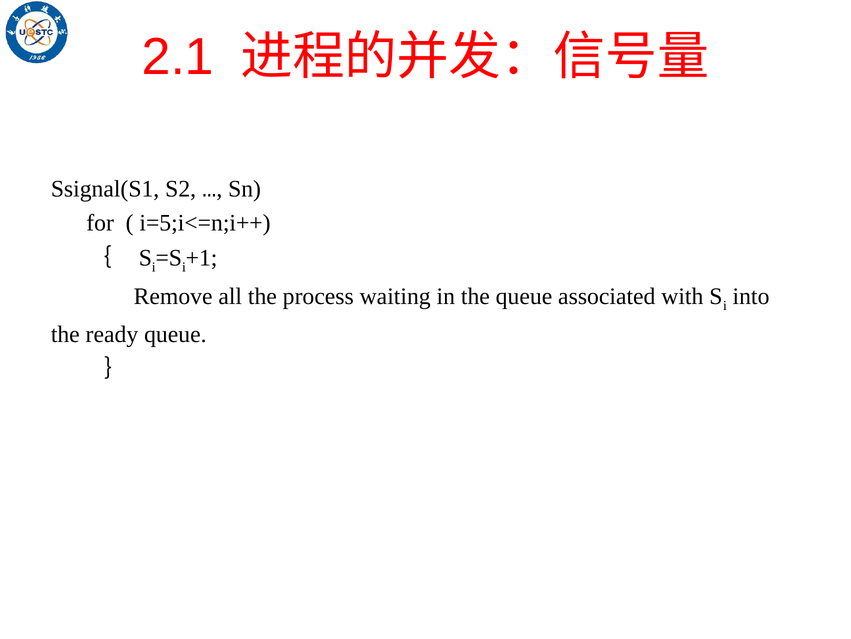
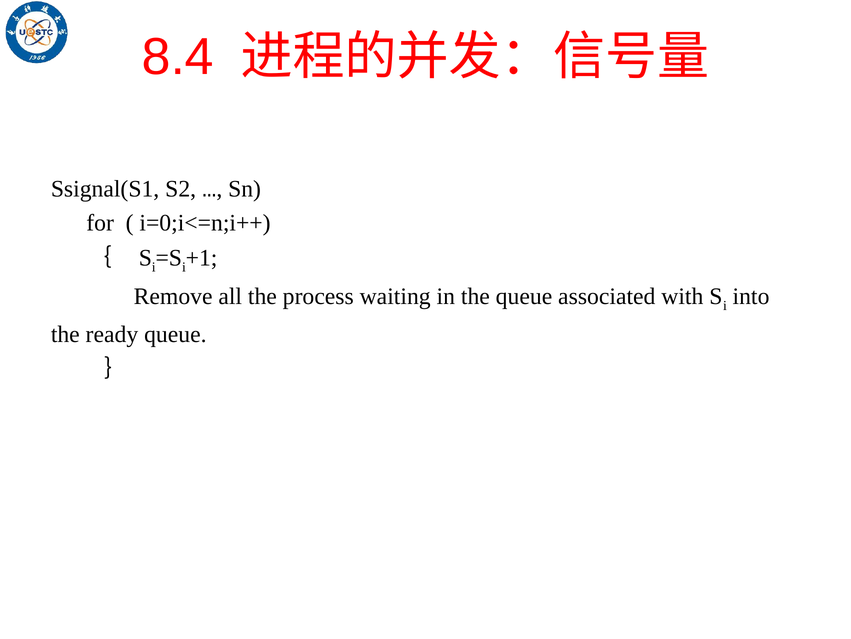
2.1: 2.1 -> 8.4
i=5;i<=n;i++: i=5;i<=n;i++ -> i=0;i<=n;i++
